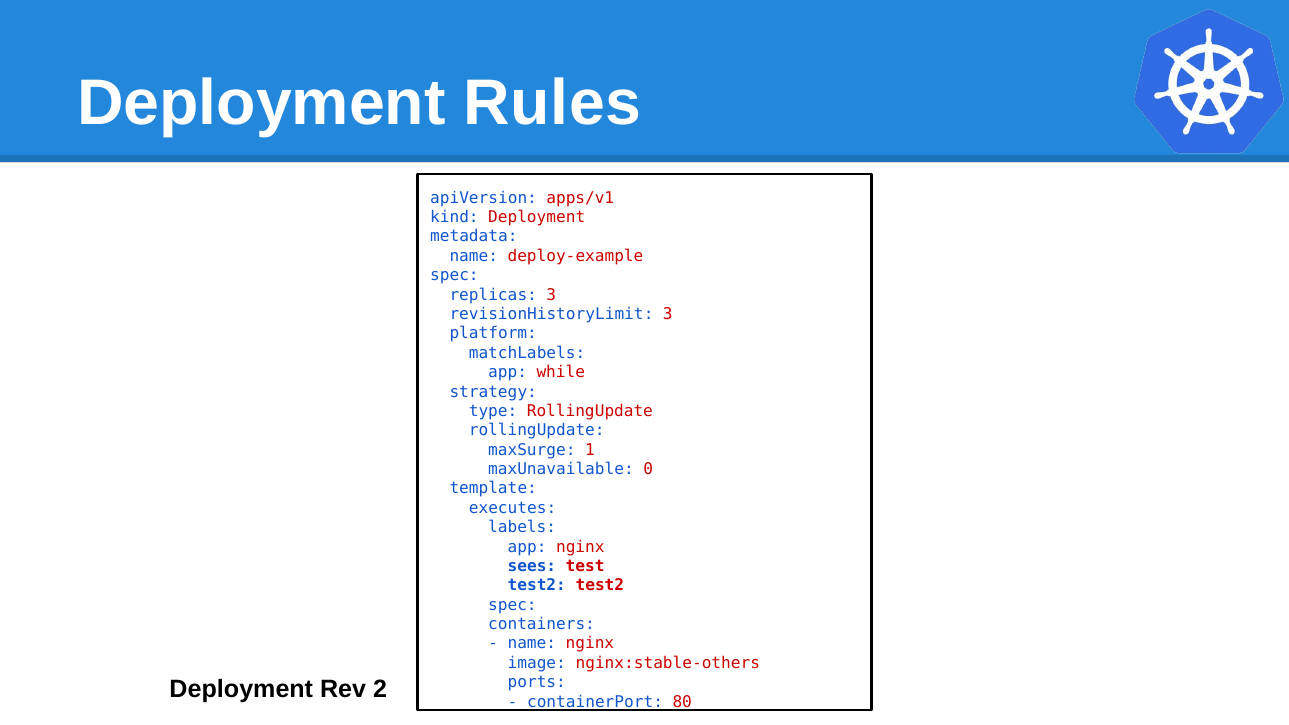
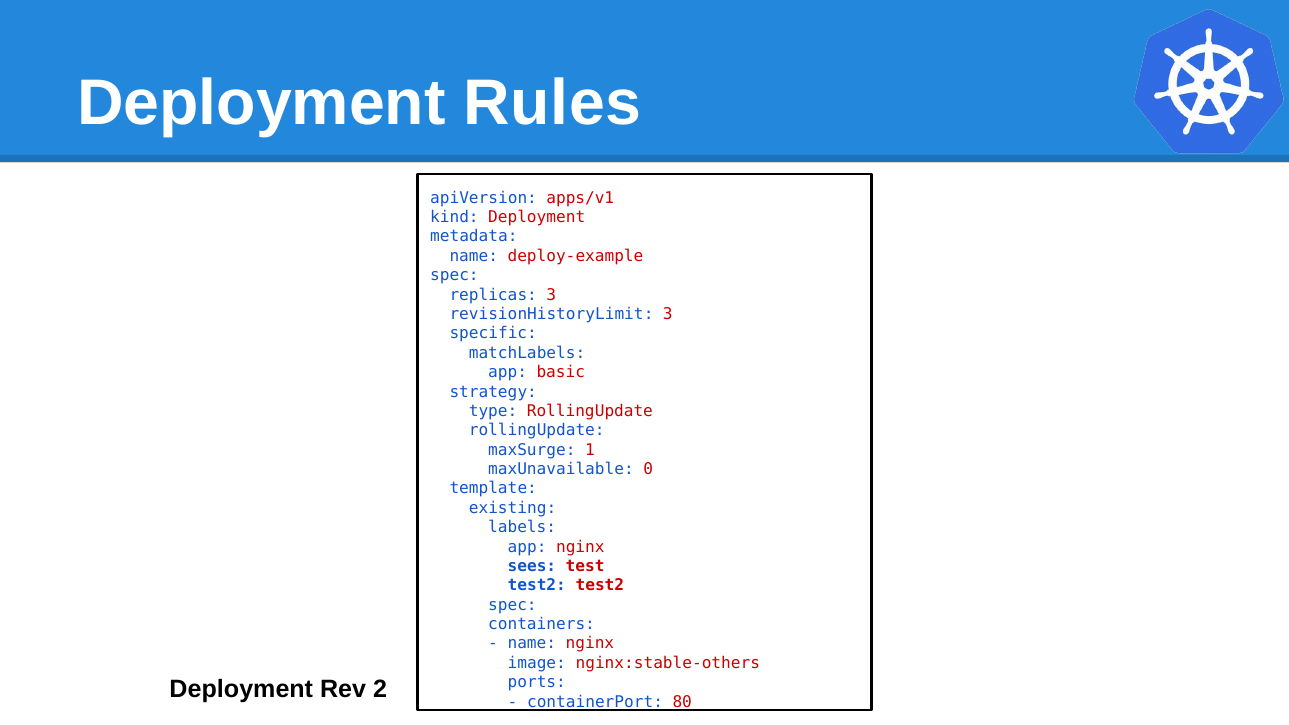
platform: platform -> specific
while: while -> basic
executes: executes -> existing
